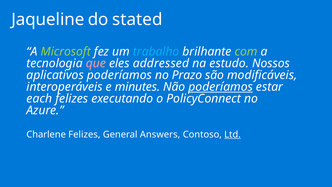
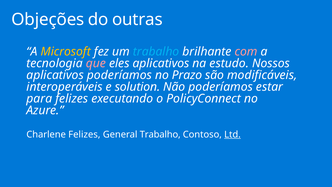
Jaqueline: Jaqueline -> Objeções
stated: stated -> outras
Microsoft colour: light green -> yellow
com colour: light green -> pink
eles addressed: addressed -> aplicativos
minutes: minutes -> solution
poderíamos at (221, 87) underline: present -> none
each: each -> para
General Answers: Answers -> Trabalho
